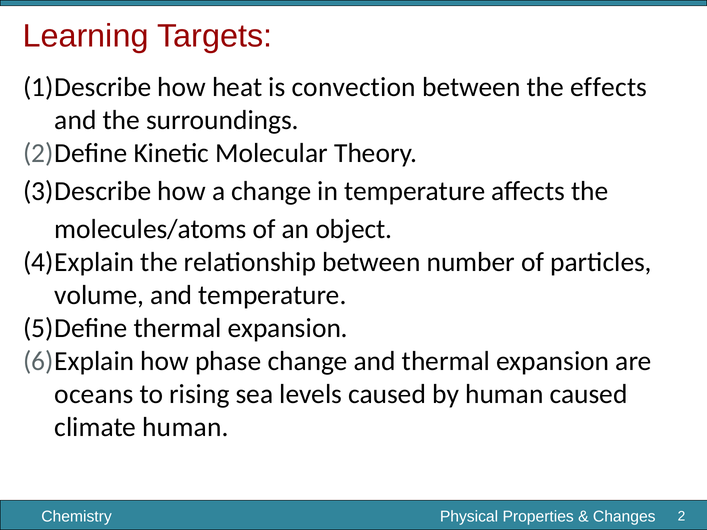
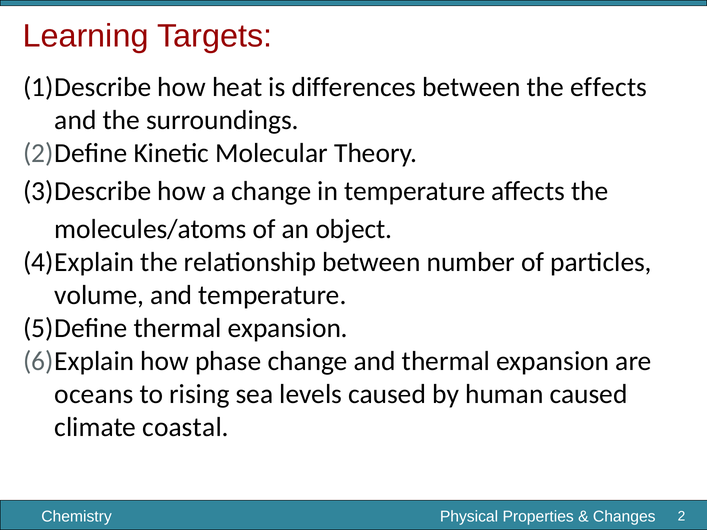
convection: convection -> differences
climate human: human -> coastal
